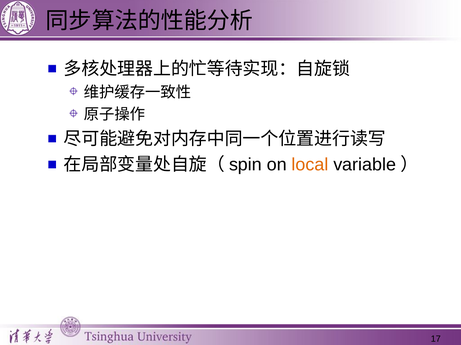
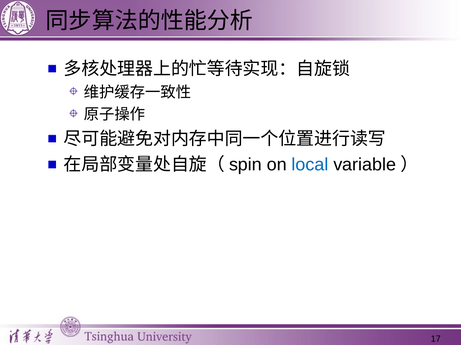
local colour: orange -> blue
